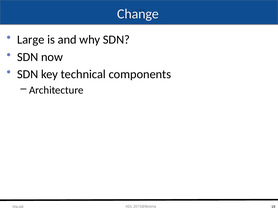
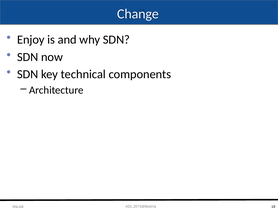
Large: Large -> Enjoy
